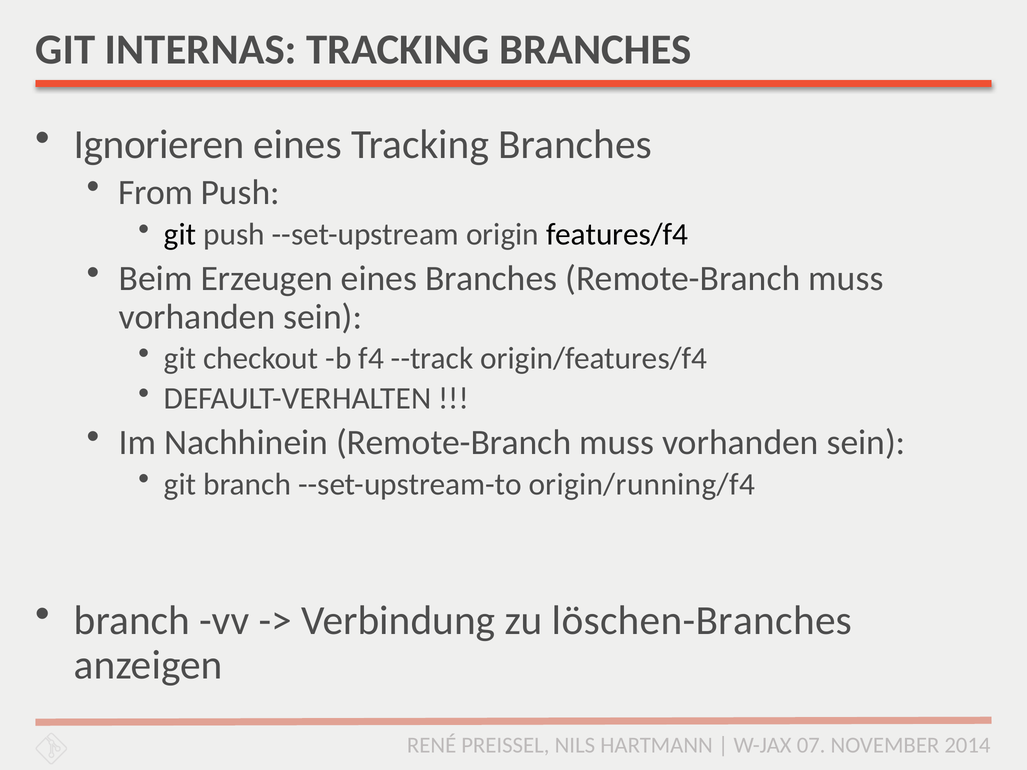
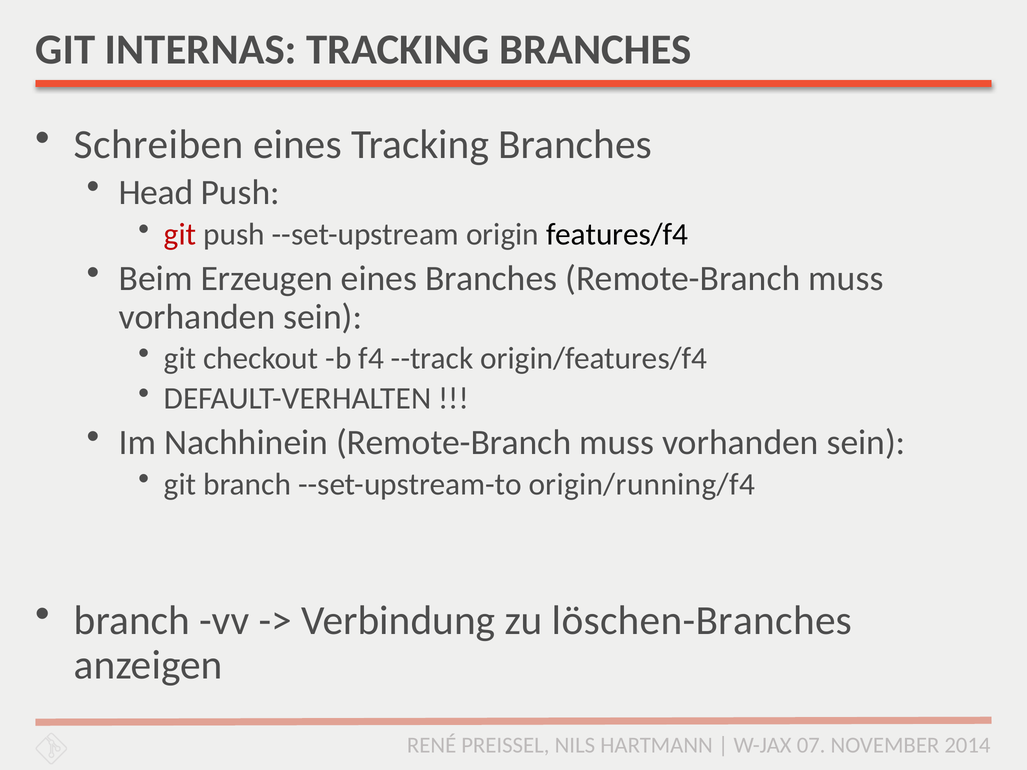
Ignorieren: Ignorieren -> Schreiben
From: From -> Head
git at (180, 235) colour: black -> red
